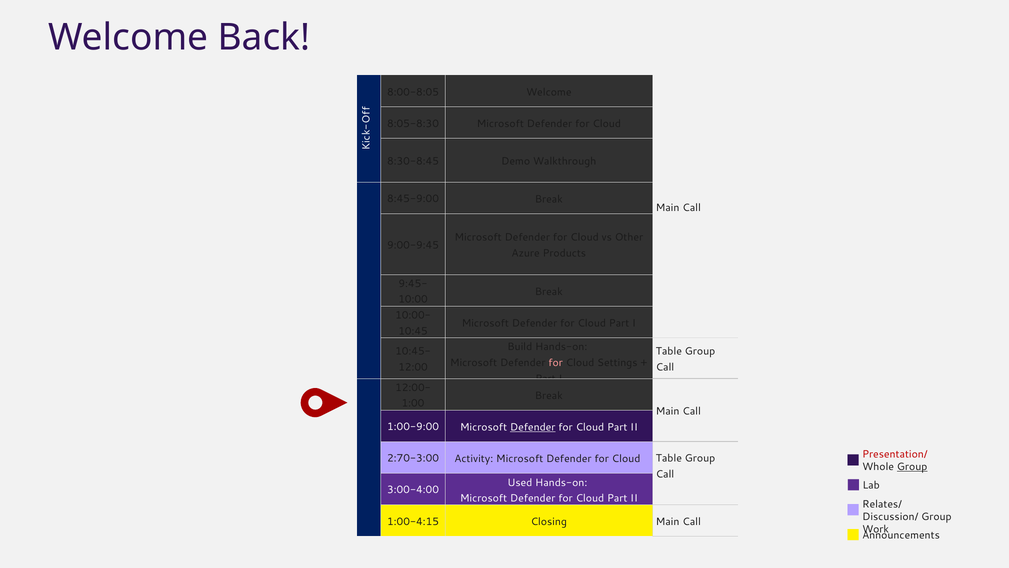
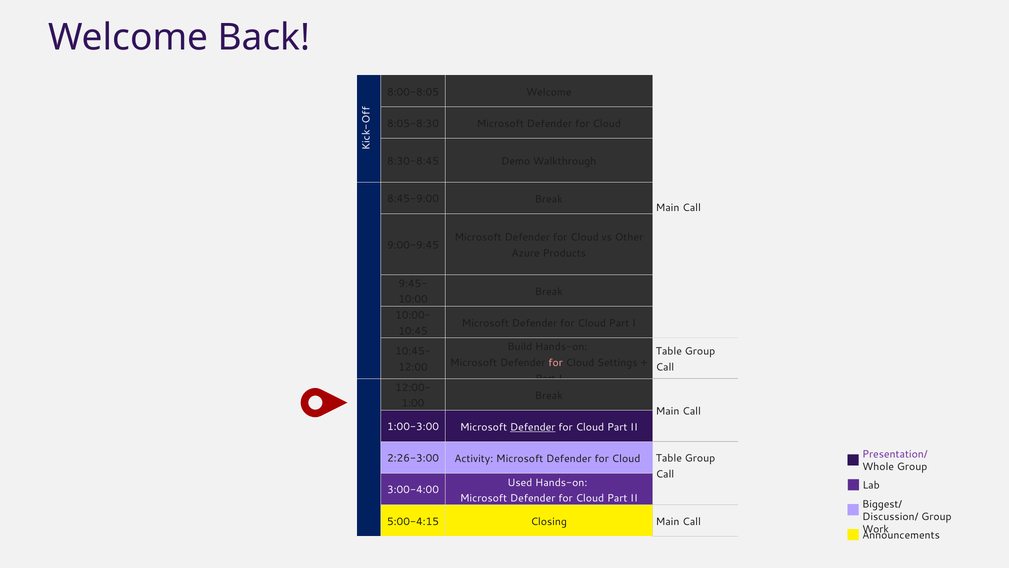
1:00-9:00: 1:00-9:00 -> 1:00-3:00
Presentation/ colour: red -> purple
2:70-3:00: 2:70-3:00 -> 2:26-3:00
Group at (912, 466) underline: present -> none
Relates/: Relates/ -> Biggest/
1:00-4:15: 1:00-4:15 -> 5:00-4:15
